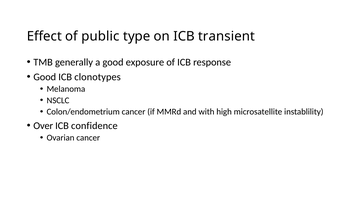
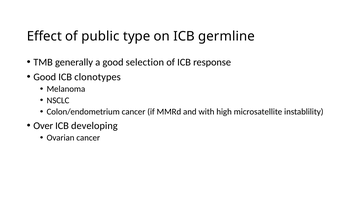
transient: transient -> germline
exposure: exposure -> selection
confidence: confidence -> developing
